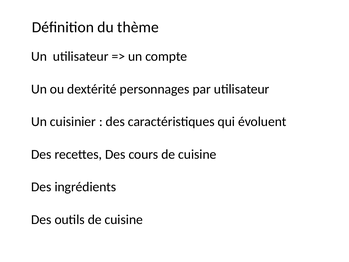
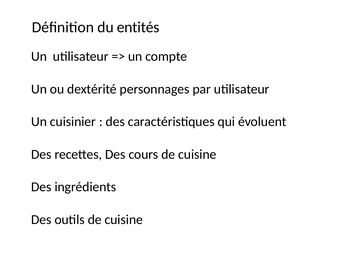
thème: thème -> entités
